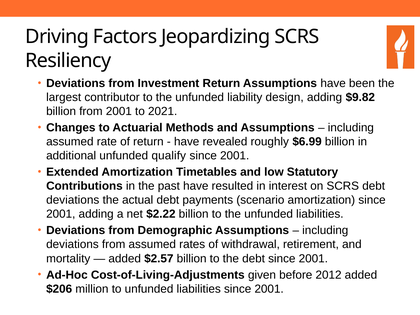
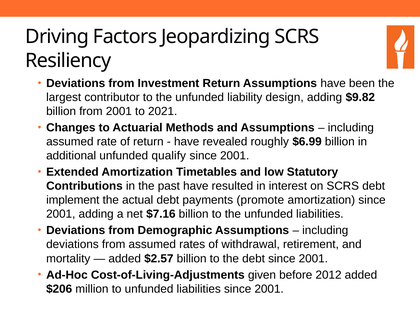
deviations at (73, 200): deviations -> implement
scenario: scenario -> promote
$2.22: $2.22 -> $7.16
